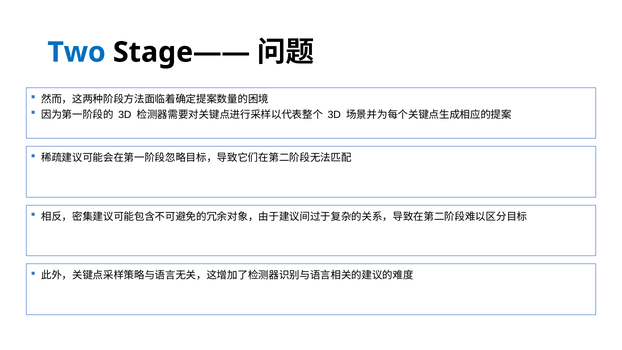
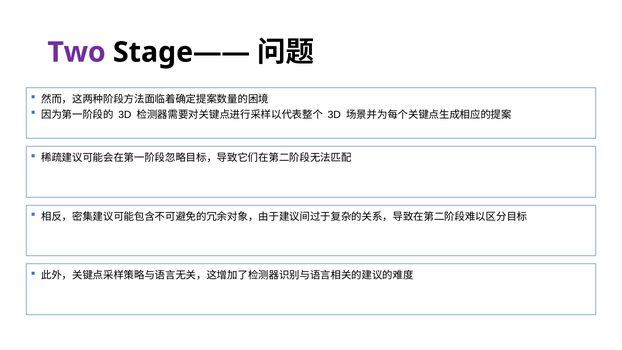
Two colour: blue -> purple
